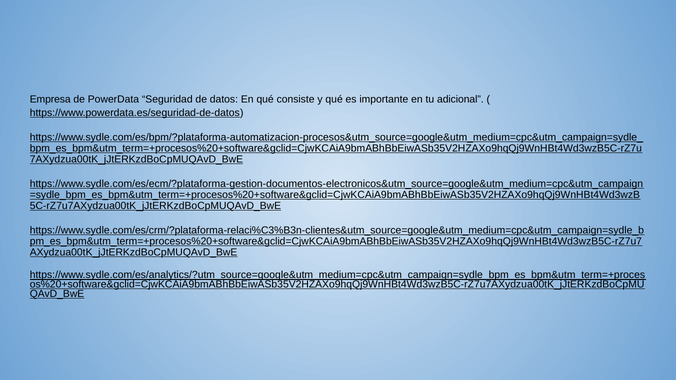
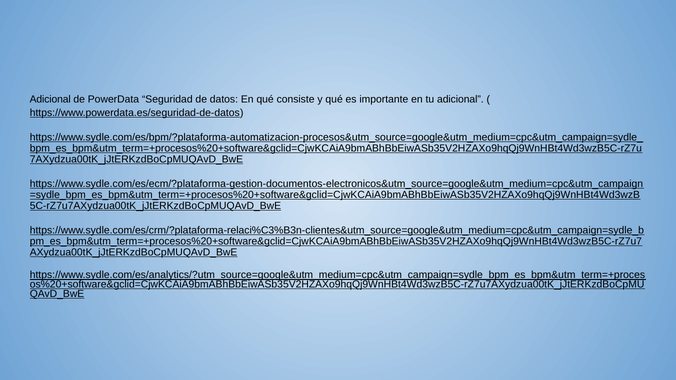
Empresa at (50, 100): Empresa -> Adicional
